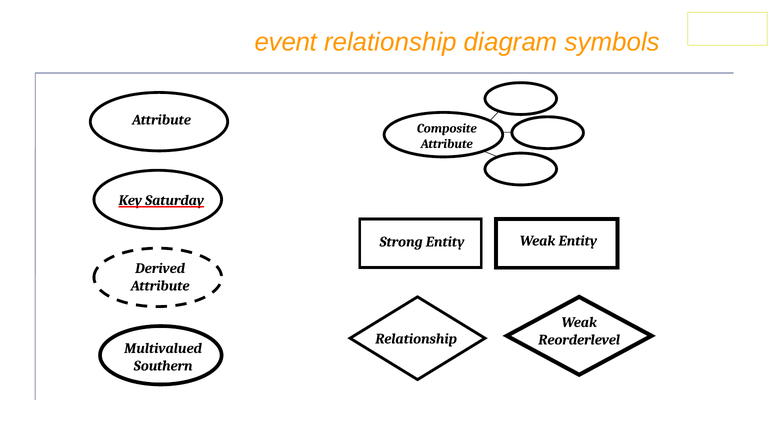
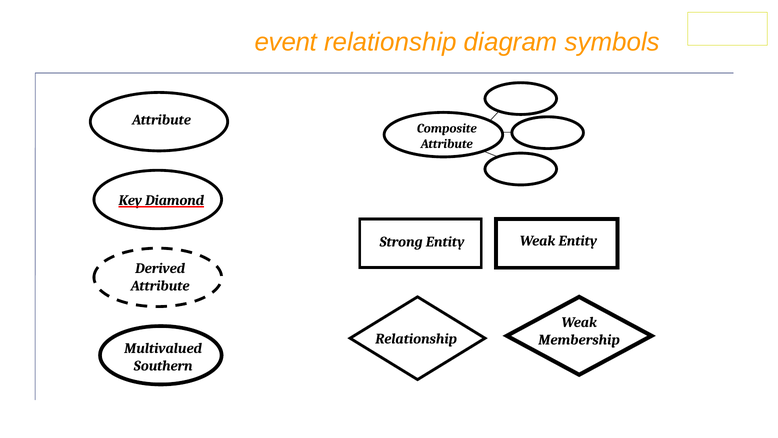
Saturday: Saturday -> Diamond
Reorderlevel: Reorderlevel -> Membership
